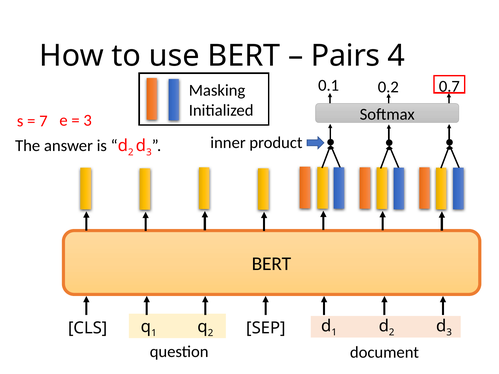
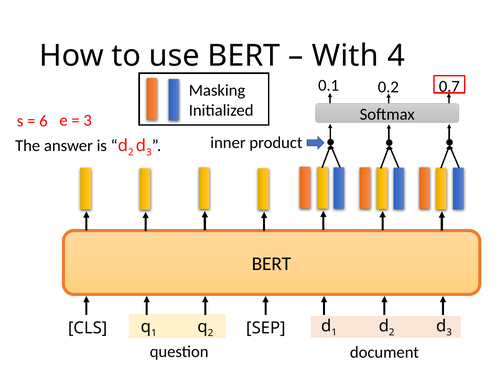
Pairs: Pairs -> With
7: 7 -> 6
